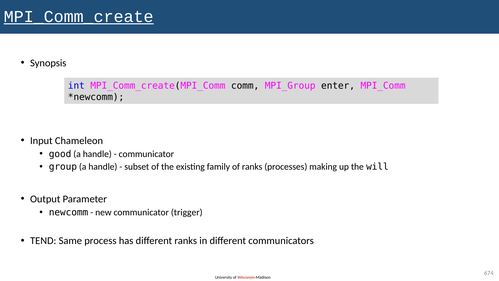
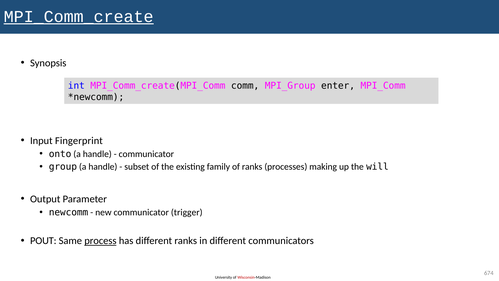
Chameleon: Chameleon -> Fingerprint
good: good -> onto
TEND: TEND -> POUT
process underline: none -> present
